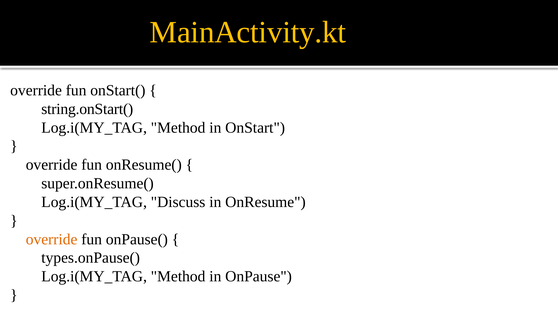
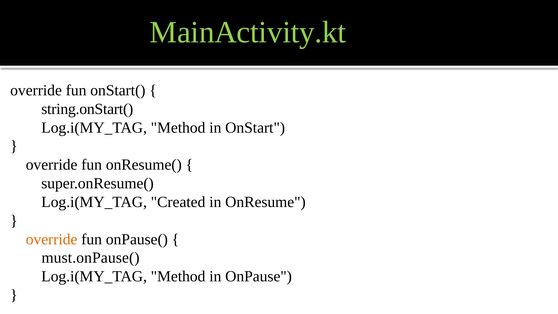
MainActivity.kt colour: yellow -> light green
Discuss: Discuss -> Created
types.onPause(: types.onPause( -> must.onPause(
